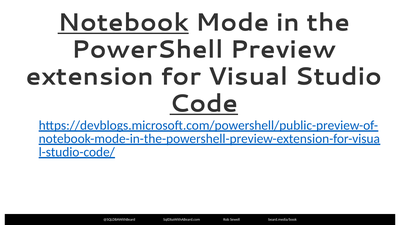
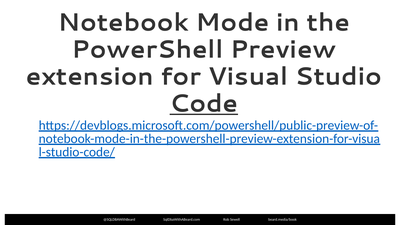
Notebook underline: present -> none
